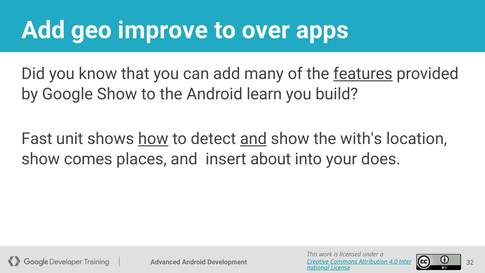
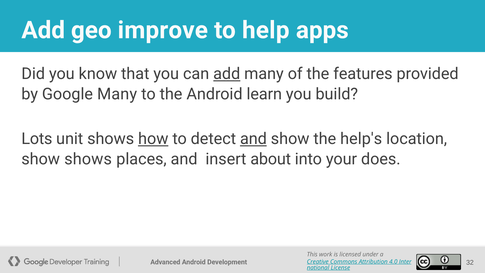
over: over -> help
add at (227, 74) underline: none -> present
features underline: present -> none
Google Show: Show -> Many
Fast: Fast -> Lots
with's: with's -> help's
show comes: comes -> shows
